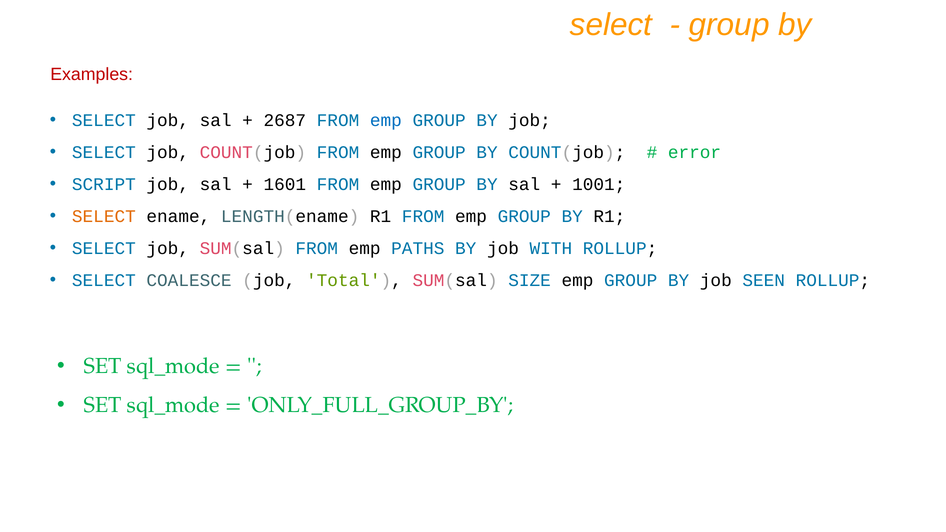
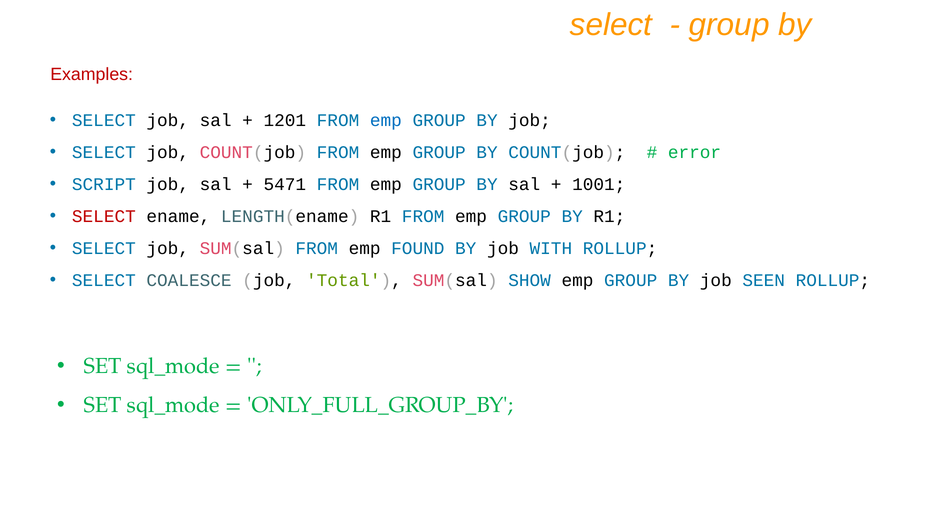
2687: 2687 -> 1201
1601: 1601 -> 5471
SELECT at (104, 216) colour: orange -> red
PATHS: PATHS -> FOUND
SIZE: SIZE -> SHOW
